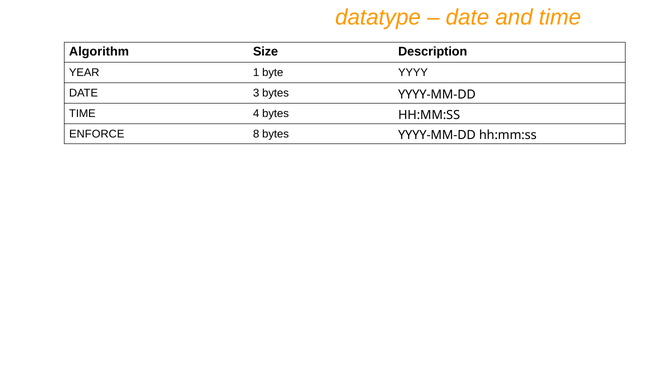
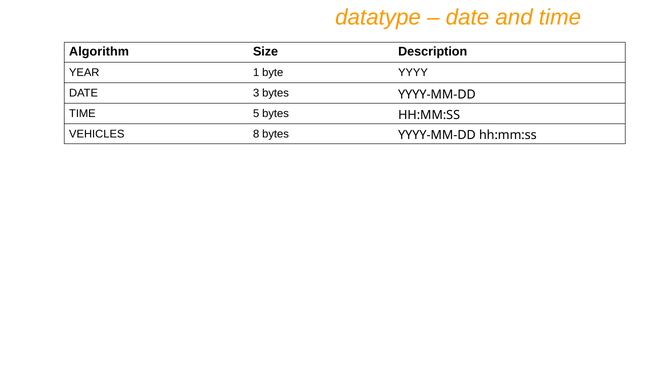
4: 4 -> 5
ENFORCE: ENFORCE -> VEHICLES
